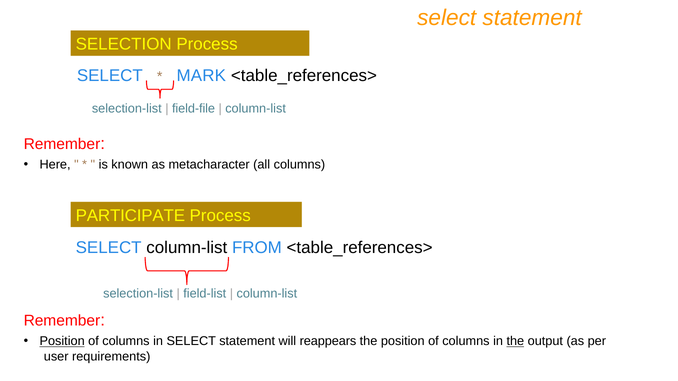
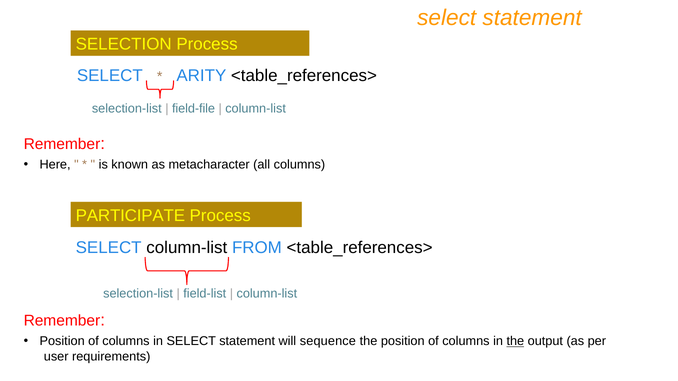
MARK: MARK -> ARITY
Position at (62, 342) underline: present -> none
reappears: reappears -> sequence
